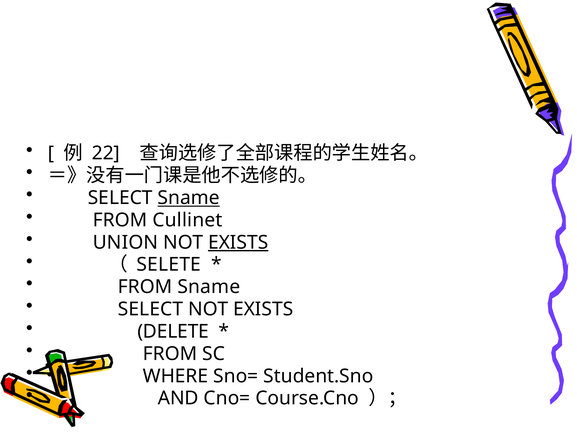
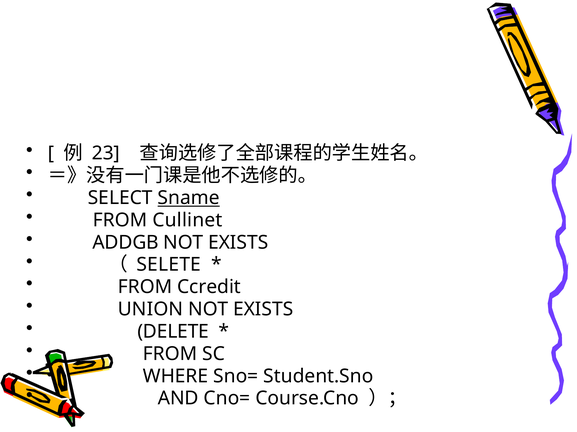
22: 22 -> 23
UNION: UNION -> ADDGB
EXISTS at (238, 243) underline: present -> none
FROM Sname: Sname -> Ccredit
SELECT at (150, 310): SELECT -> UNION
